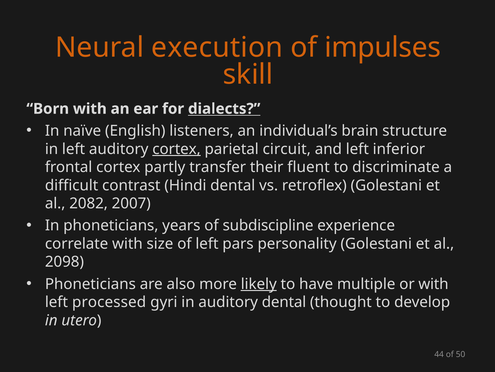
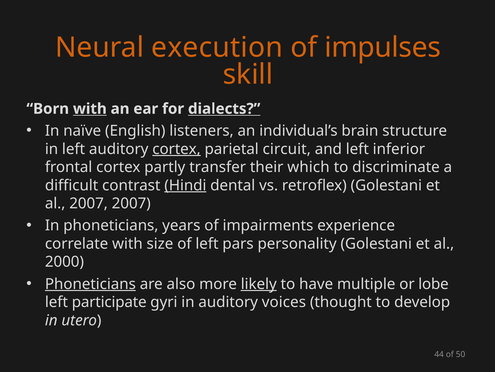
with at (90, 109) underline: none -> present
fluent: fluent -> which
Hindi underline: none -> present
al 2082: 2082 -> 2007
subdiscipline: subdiscipline -> impairments
2098: 2098 -> 2000
Phoneticians at (90, 283) underline: none -> present
or with: with -> lobe
processed: processed -> participate
auditory dental: dental -> voices
